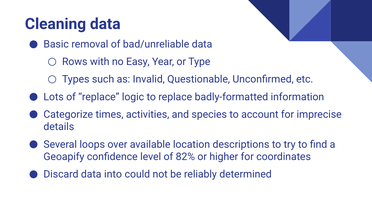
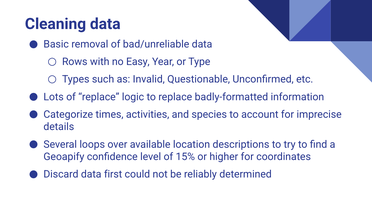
82%: 82% -> 15%
into: into -> first
